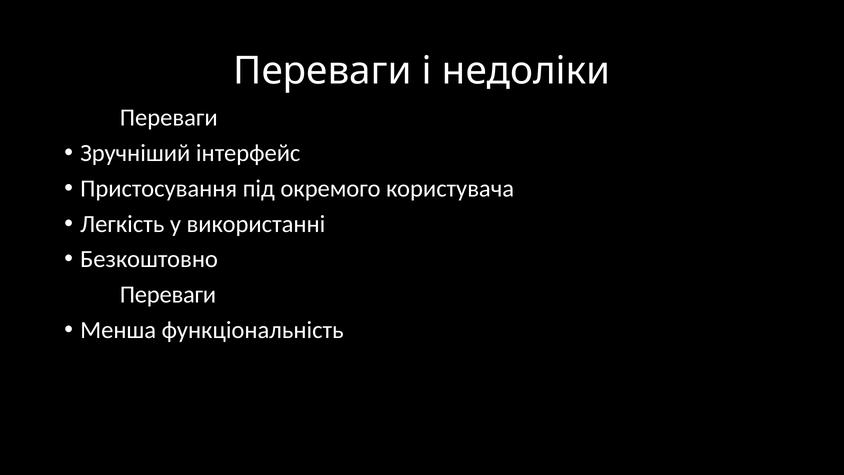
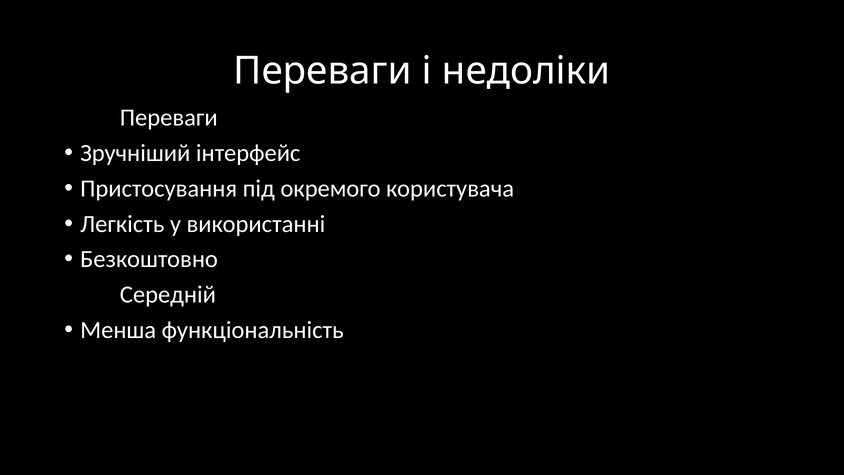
Переваги at (168, 295): Переваги -> Середній
